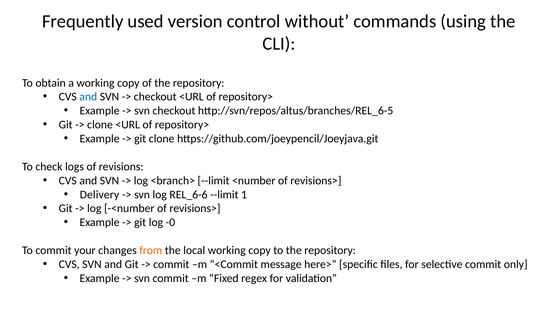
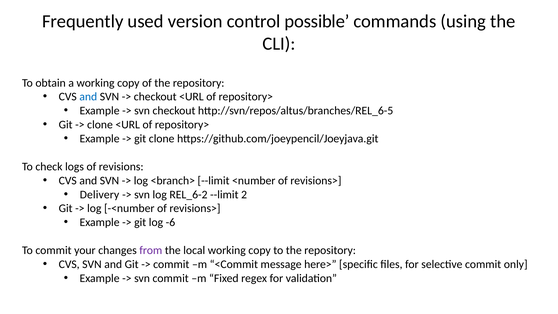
without: without -> possible
REL_6-6: REL_6-6 -> REL_6-2
1: 1 -> 2
-0: -0 -> -6
from colour: orange -> purple
